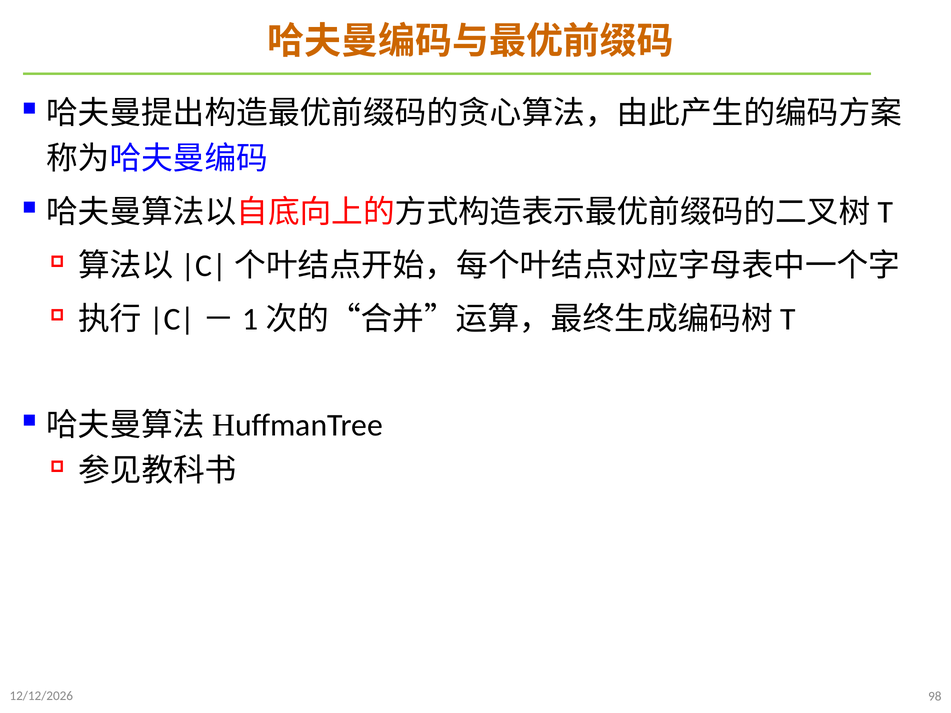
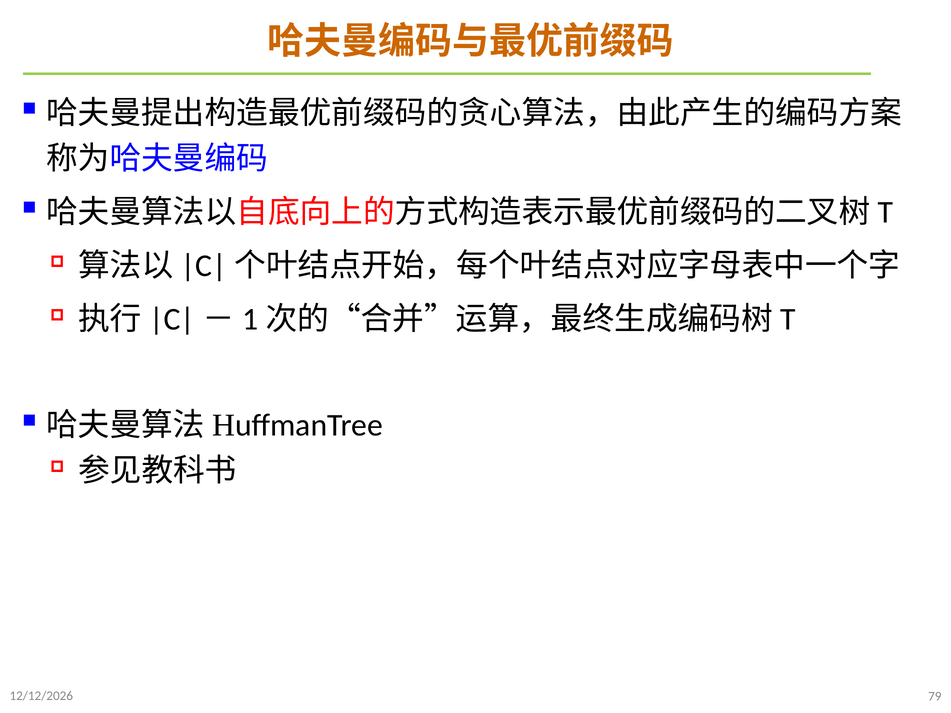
98: 98 -> 79
